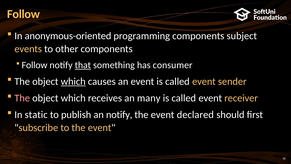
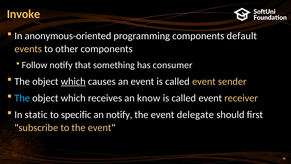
Follow at (23, 14): Follow -> Invoke
subject: subject -> default
that underline: present -> none
The at (22, 98) colour: pink -> light blue
many: many -> know
publish: publish -> specific
declared: declared -> delegate
